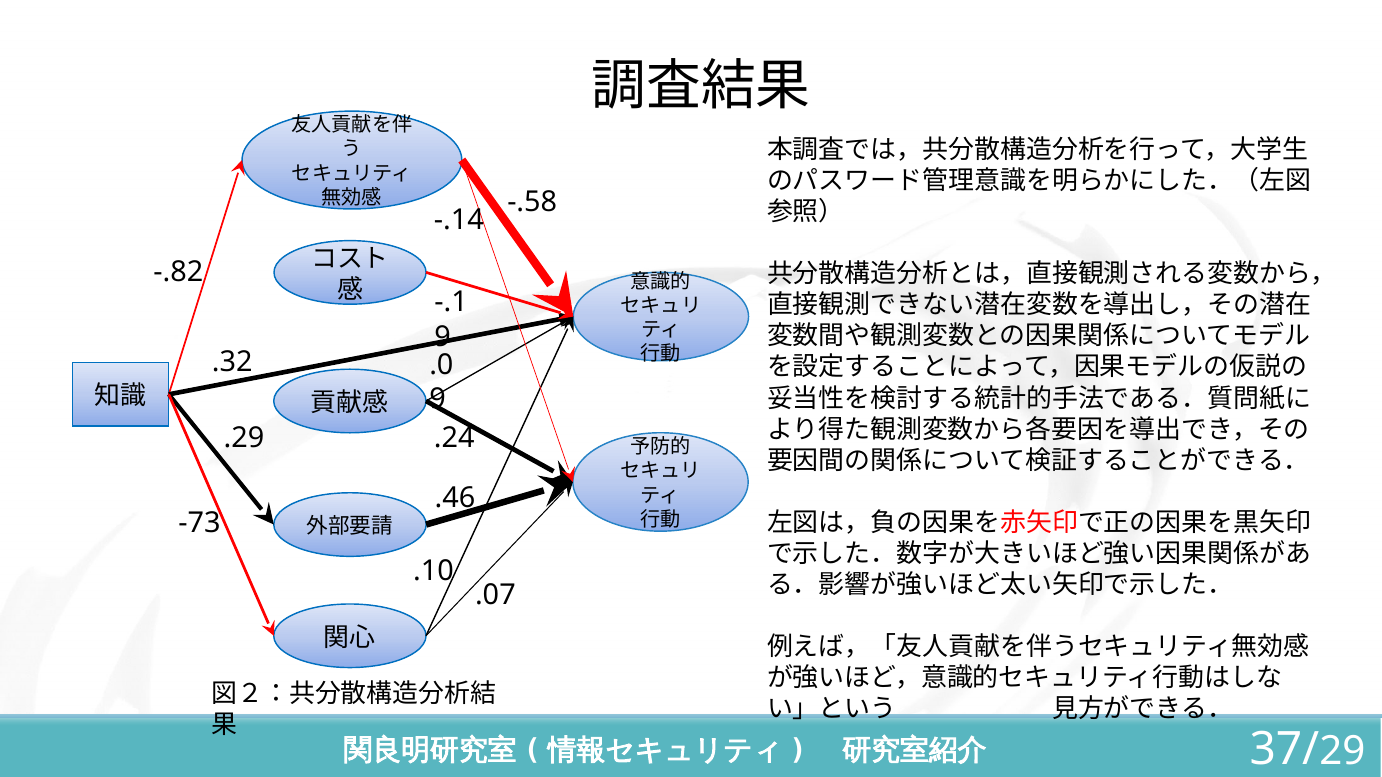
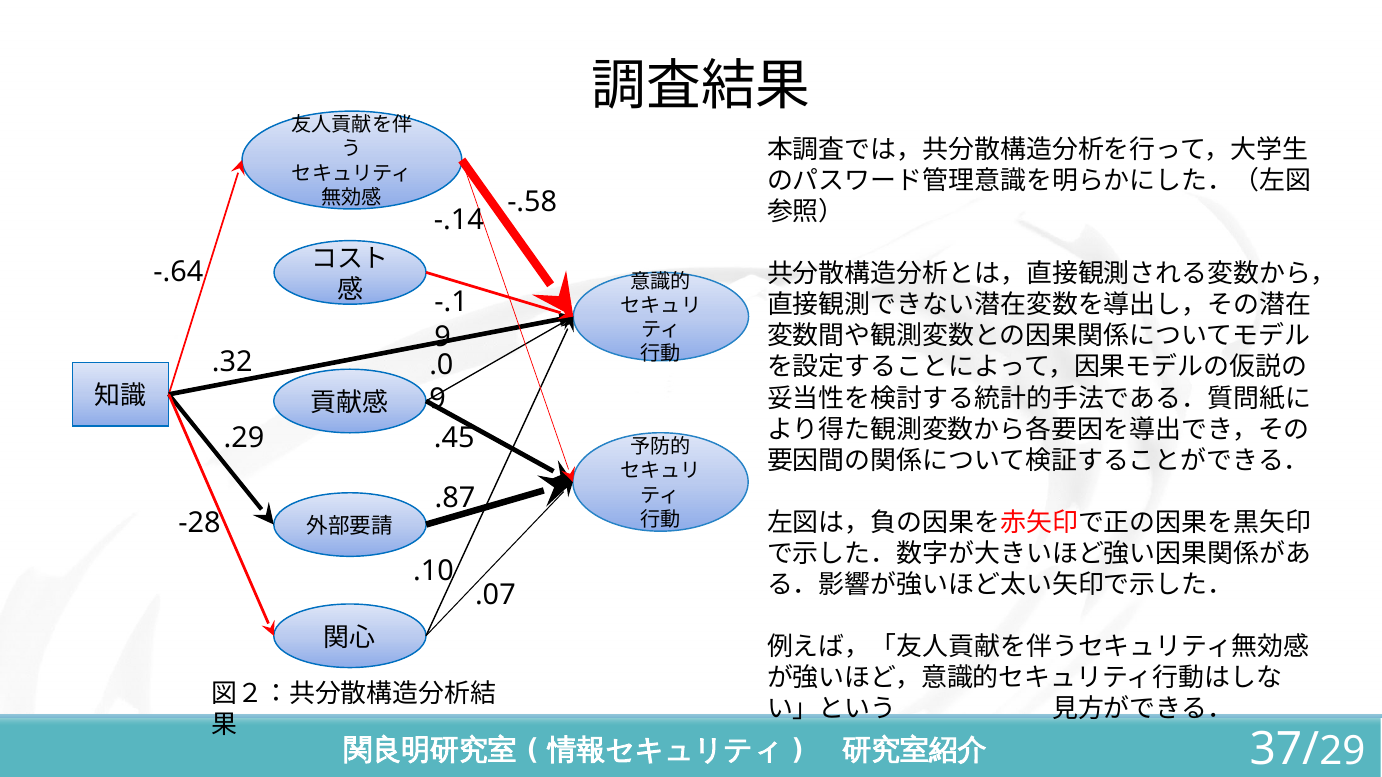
-.82: -.82 -> -.64
.24: .24 -> .45
.46: .46 -> .87
-73: -73 -> -28
